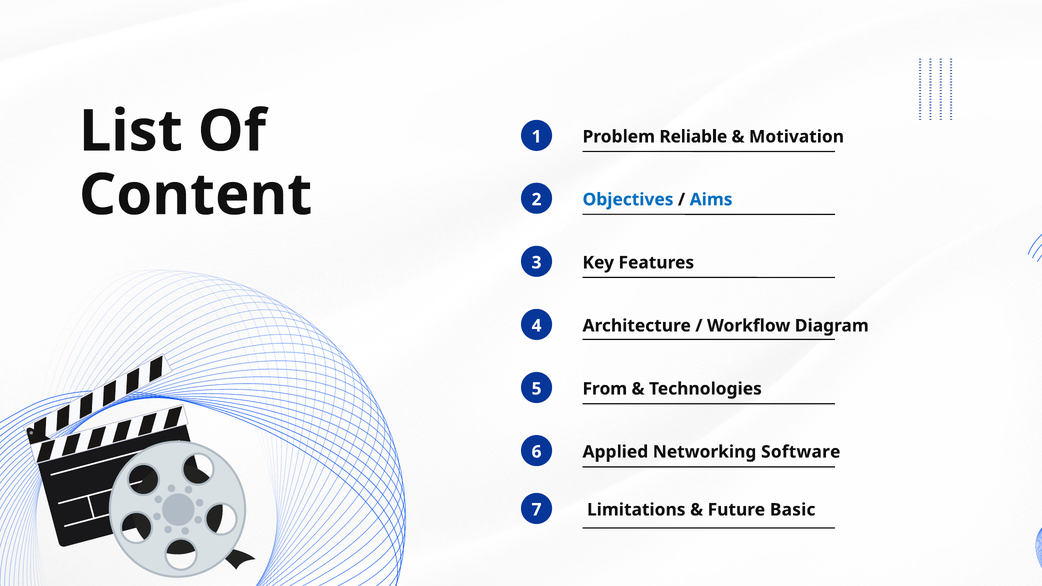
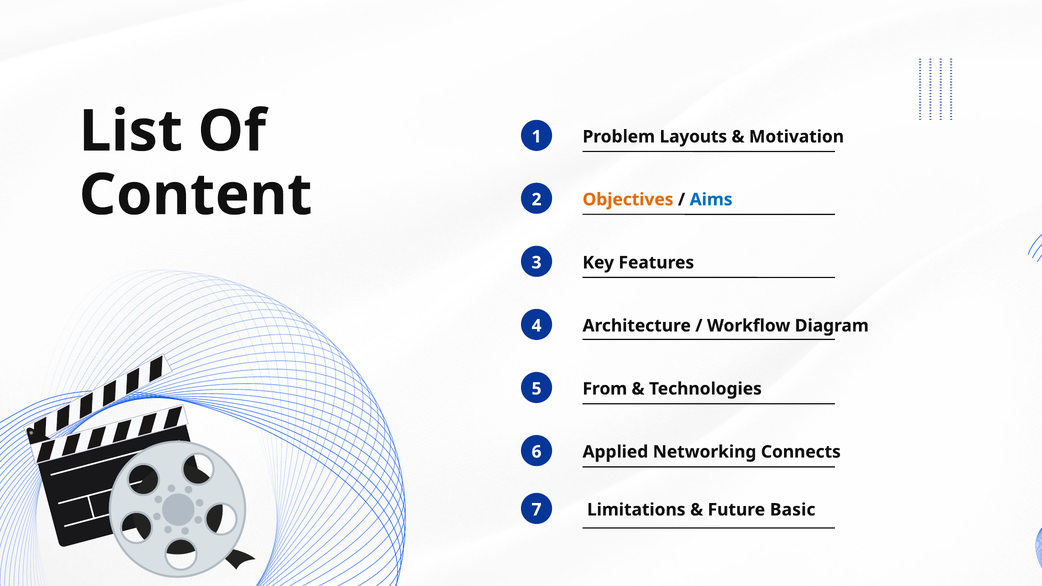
Reliable: Reliable -> Layouts
Objectives colour: blue -> orange
Software: Software -> Connects
